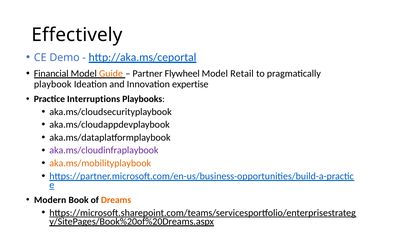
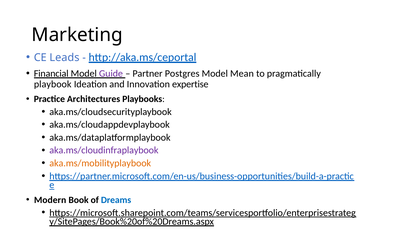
Effectively: Effectively -> Marketing
Demo: Demo -> Leads
Guide colour: orange -> purple
Flywheel: Flywheel -> Postgres
Retail: Retail -> Mean
Interruptions: Interruptions -> Architectures
Dreams colour: orange -> blue
